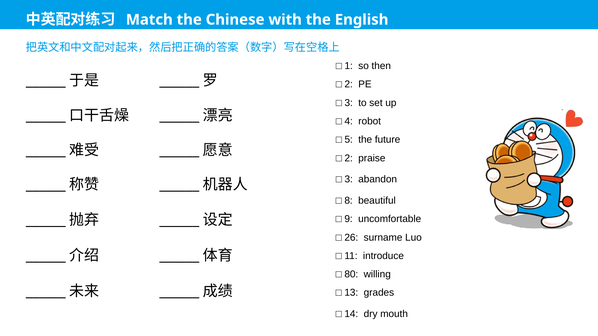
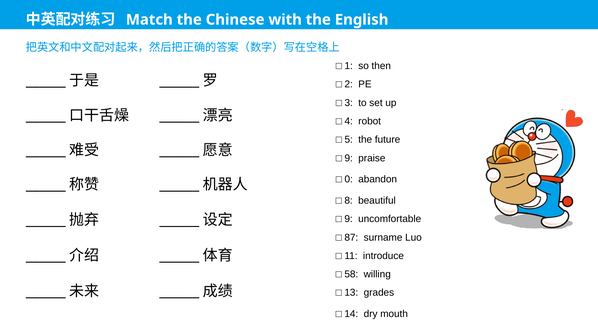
2 at (349, 158): 2 -> 9
3 at (349, 180): 3 -> 0
26: 26 -> 87
80: 80 -> 58
